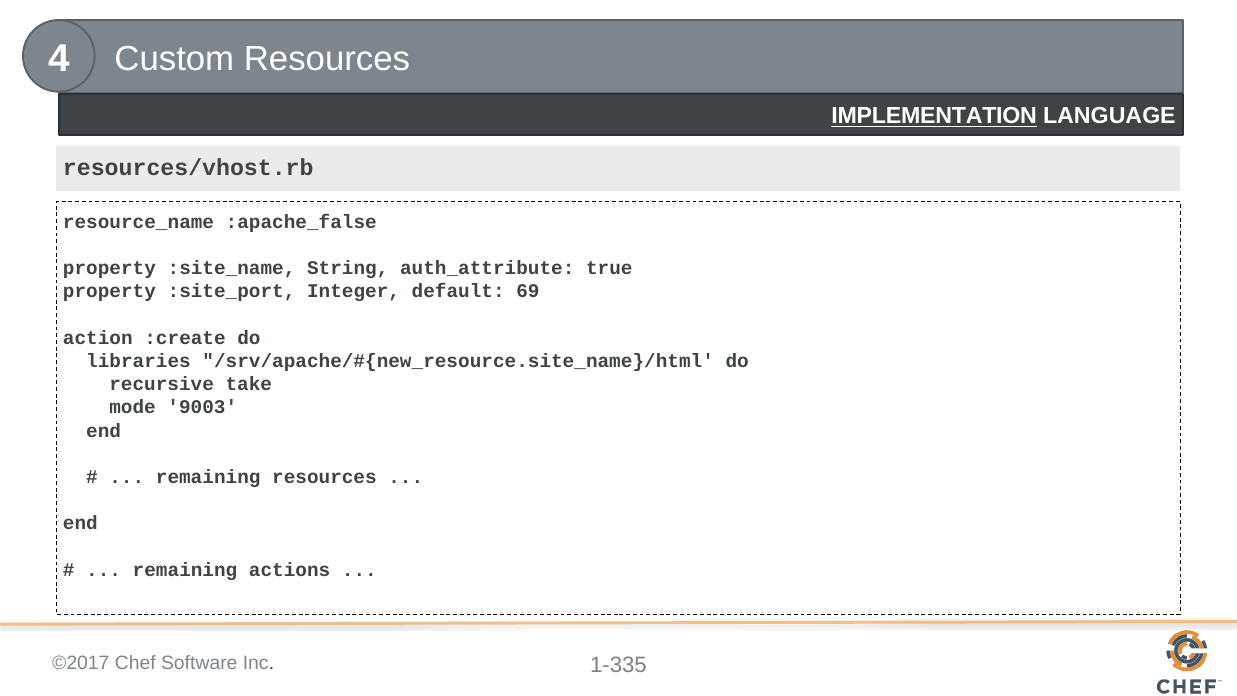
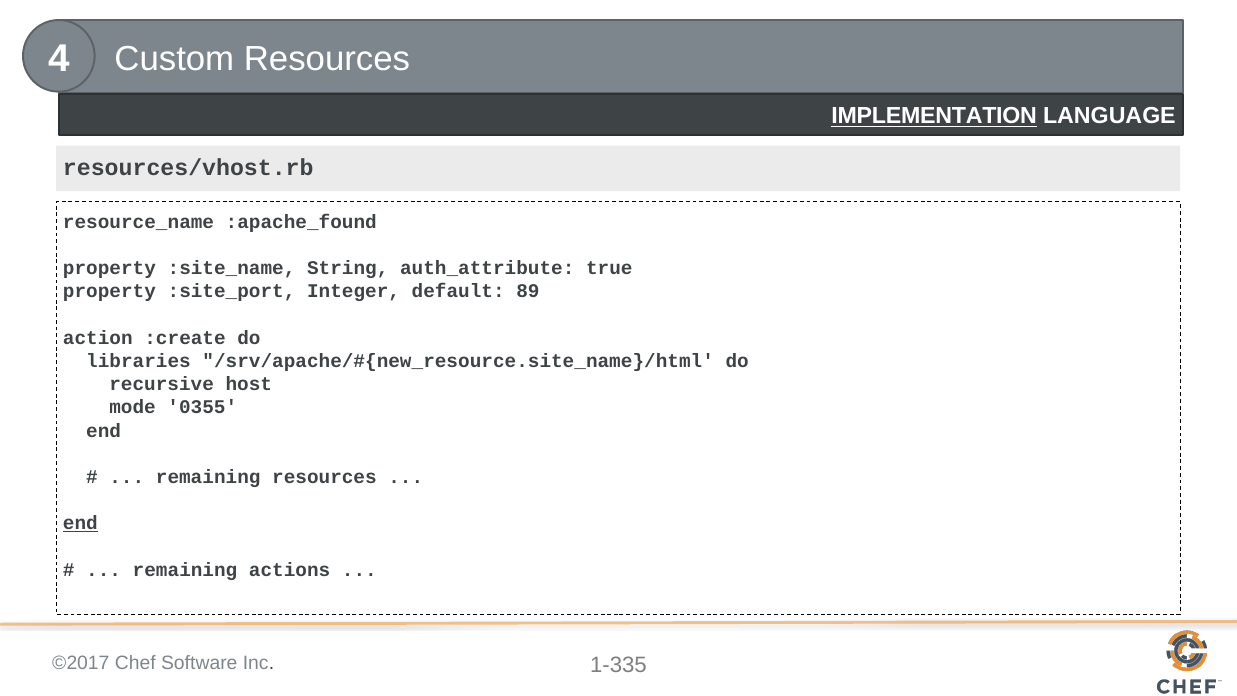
:apache_false: :apache_false -> :apache_found
69: 69 -> 89
take: take -> host
9003: 9003 -> 0355
end at (80, 523) underline: none -> present
